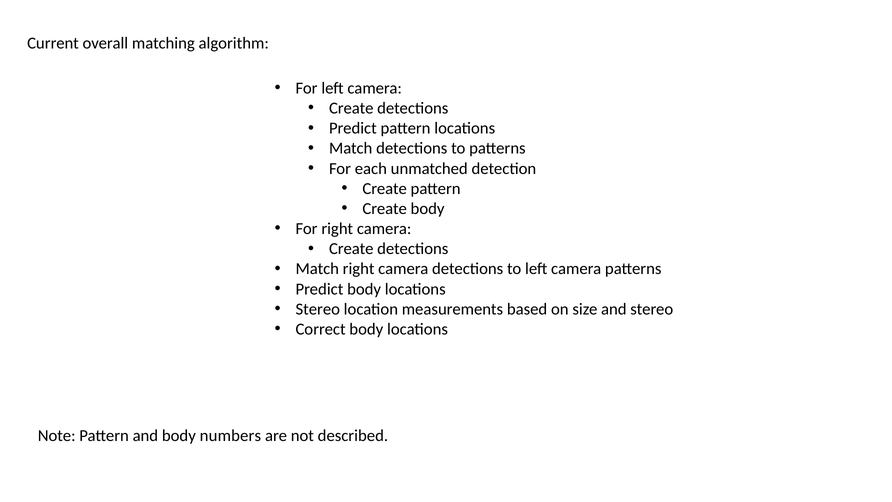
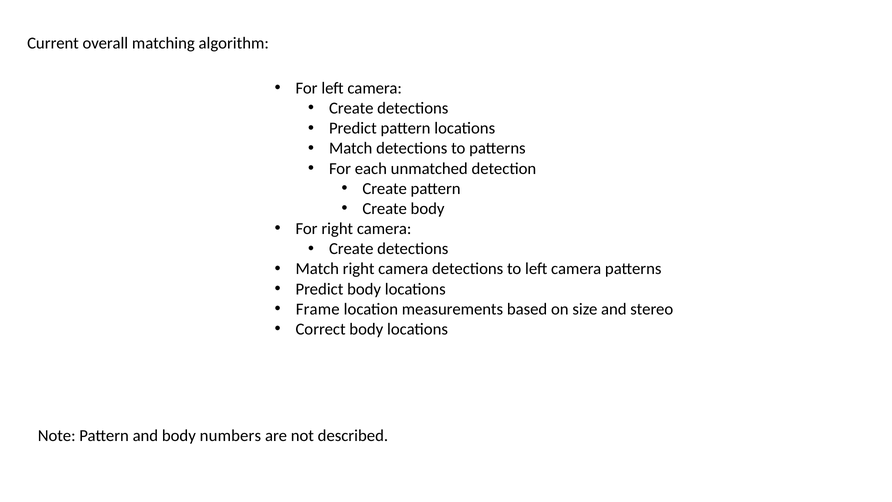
Stereo at (318, 309): Stereo -> Frame
